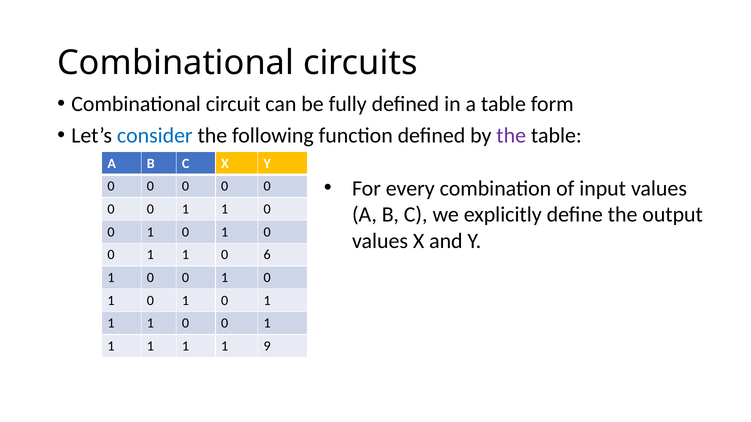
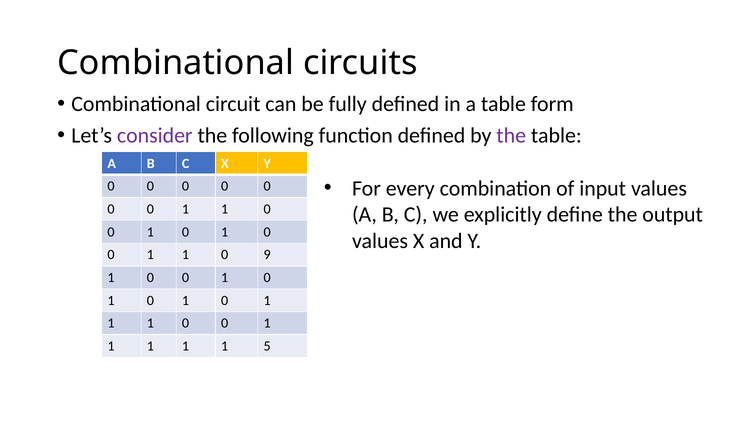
consider colour: blue -> purple
6: 6 -> 9
9: 9 -> 5
